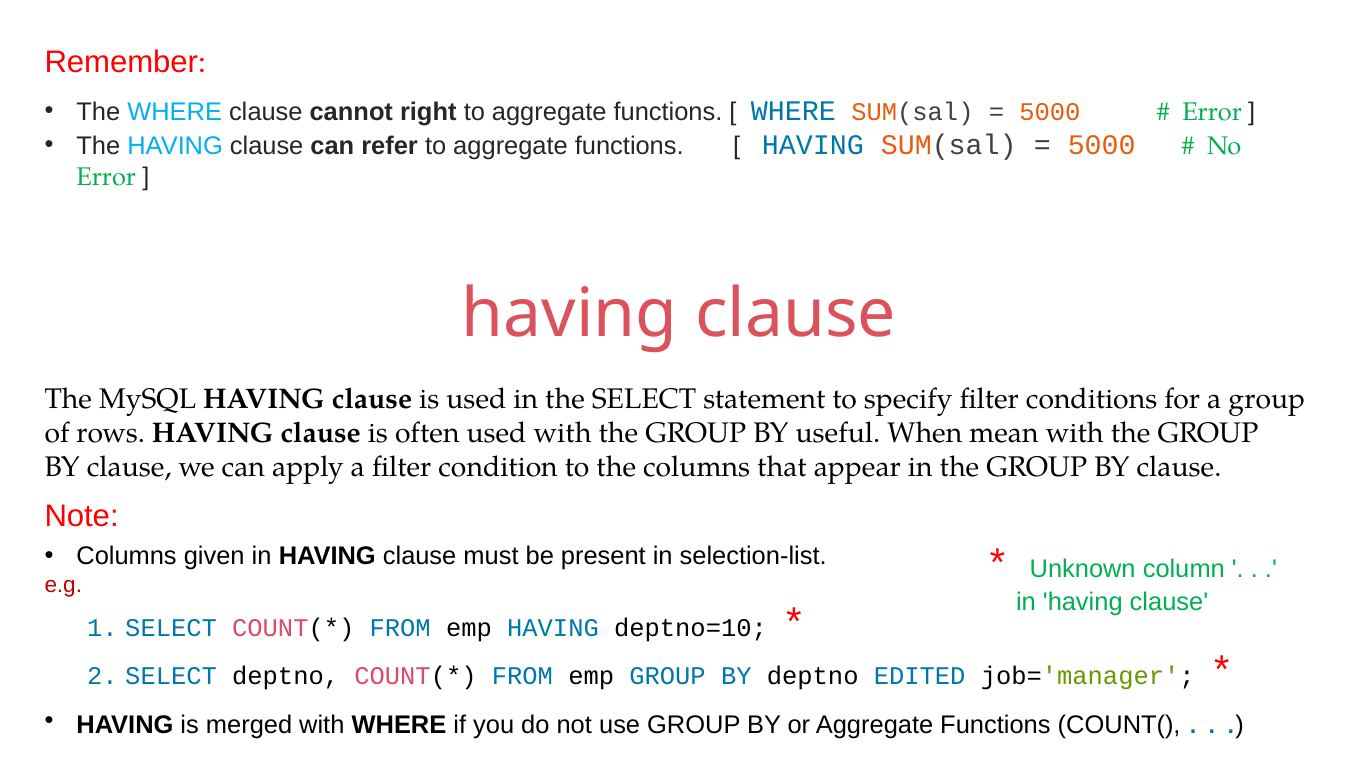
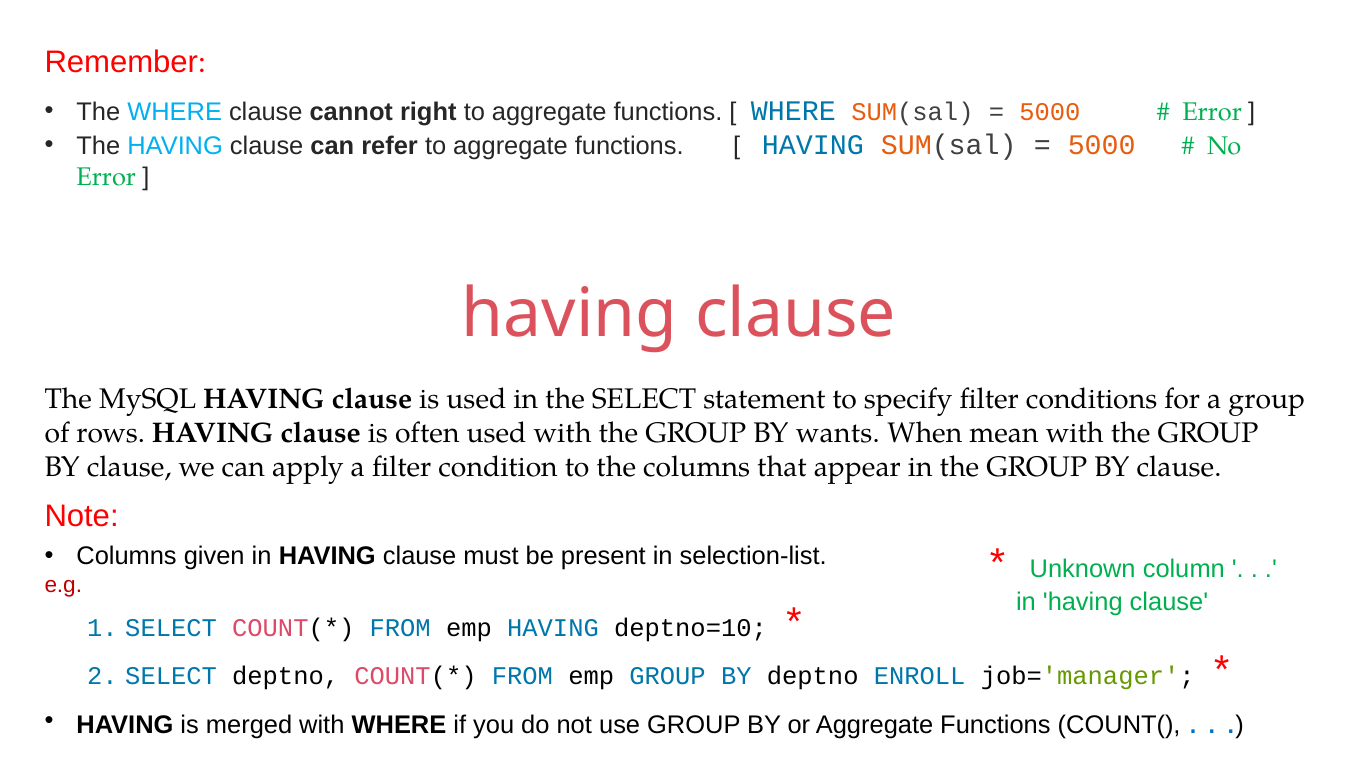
useful: useful -> wants
EDITED: EDITED -> ENROLL
